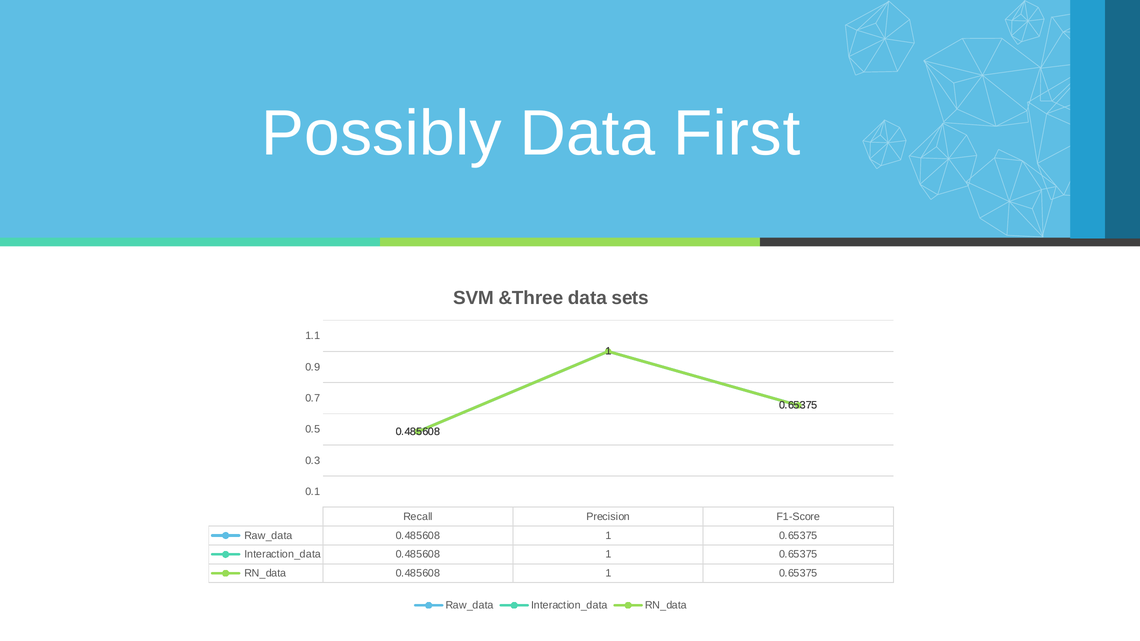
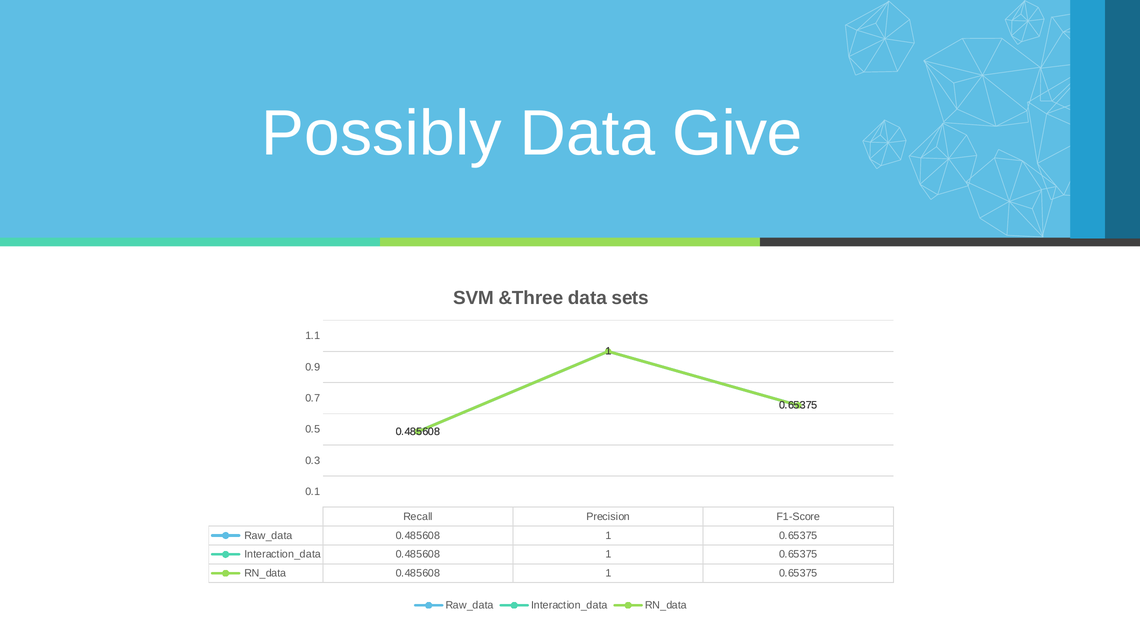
First: First -> Give
